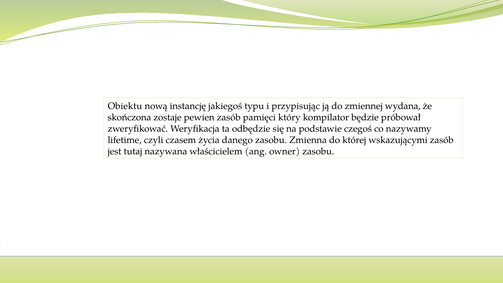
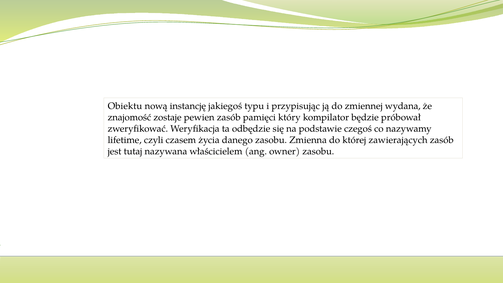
skończona: skończona -> znajomość
wskazującymi: wskazującymi -> zawierających
